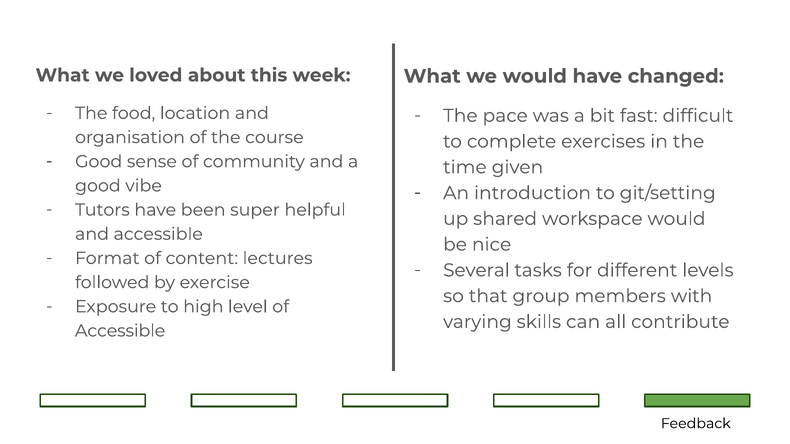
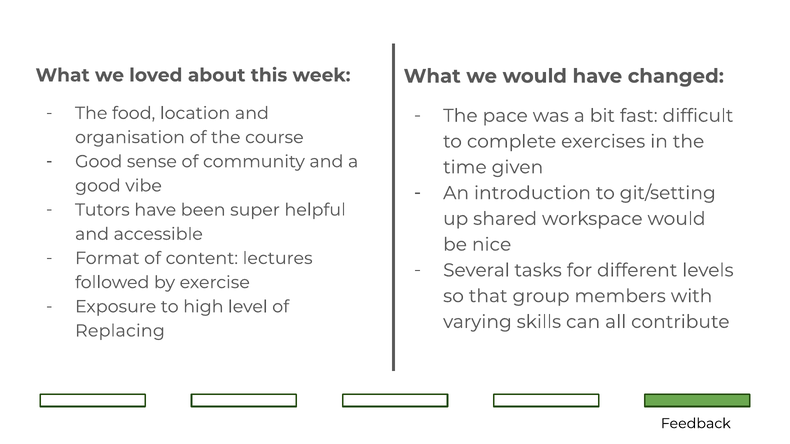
Accessible at (120, 331): Accessible -> Replacing
